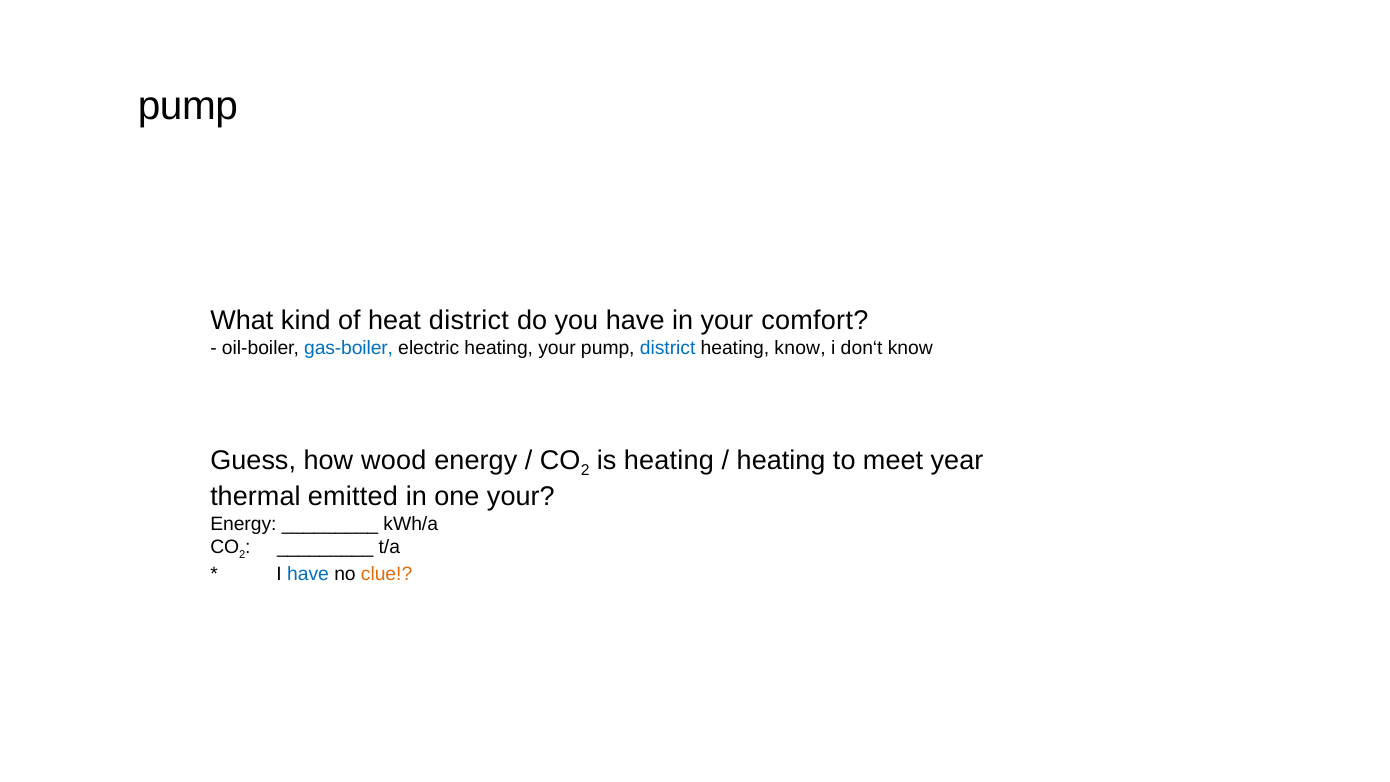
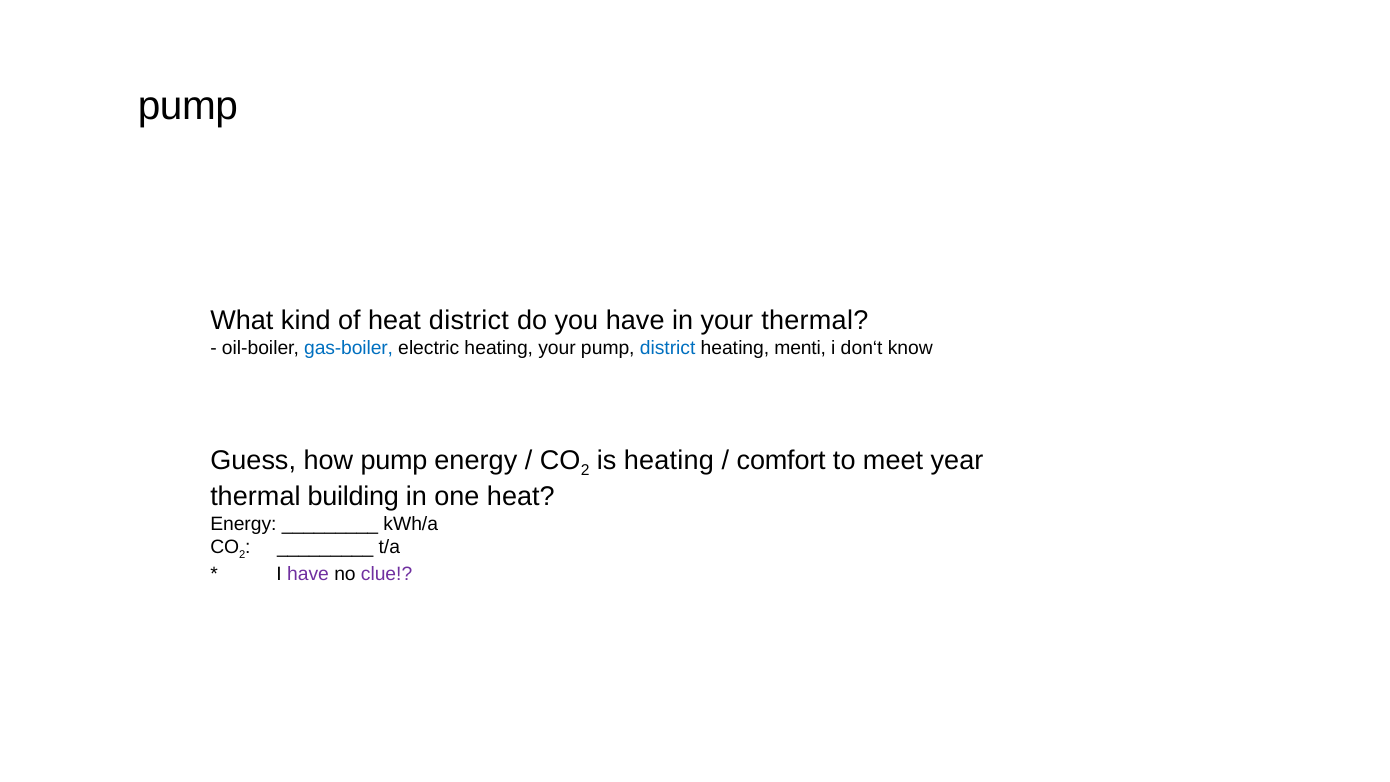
your comfort: comfort -> thermal
heating know: know -> menti
how wood: wood -> pump
heating at (781, 460): heating -> comfort
emitted: emitted -> building
one your: your -> heat
have at (308, 574) colour: blue -> purple
clue colour: orange -> purple
